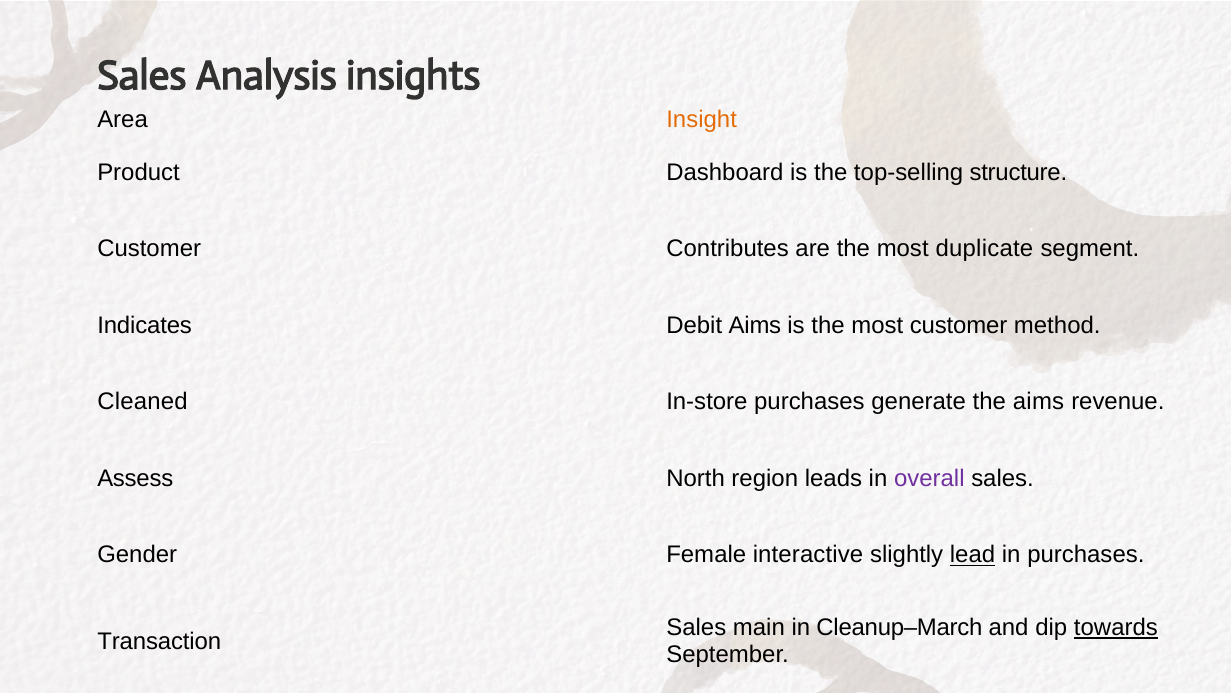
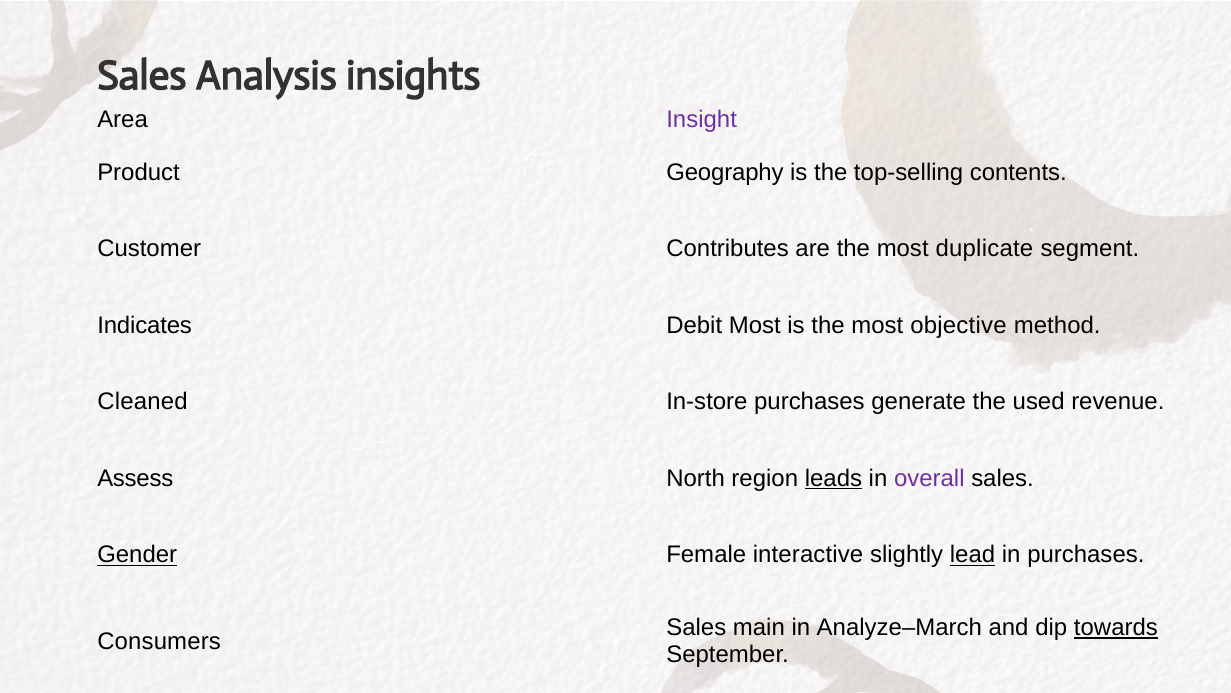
Insight colour: orange -> purple
Dashboard: Dashboard -> Geography
structure: structure -> contents
Debit Aims: Aims -> Most
most customer: customer -> objective
the aims: aims -> used
leads underline: none -> present
Gender underline: none -> present
Cleanup–March: Cleanup–March -> Analyze–March
Transaction: Transaction -> Consumers
